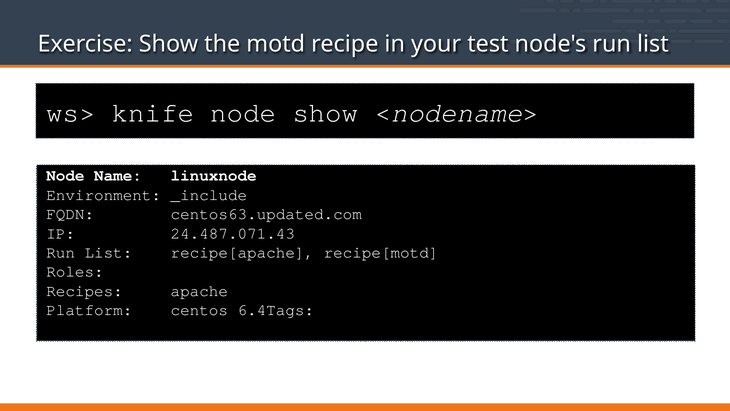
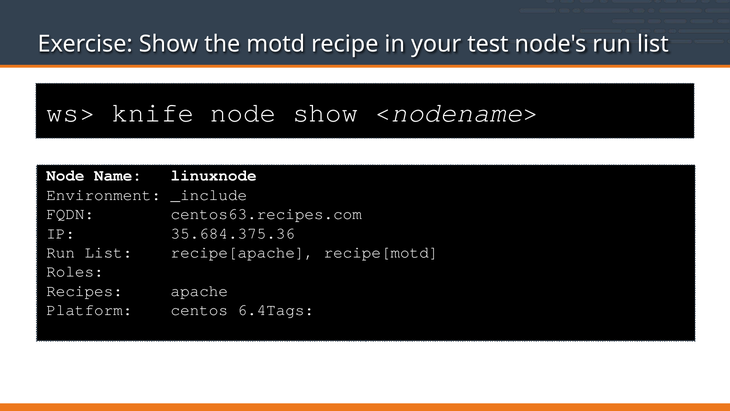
centos63.updated.com: centos63.updated.com -> centos63.recipes.com
24.487.071.43: 24.487.071.43 -> 35.684.375.36
